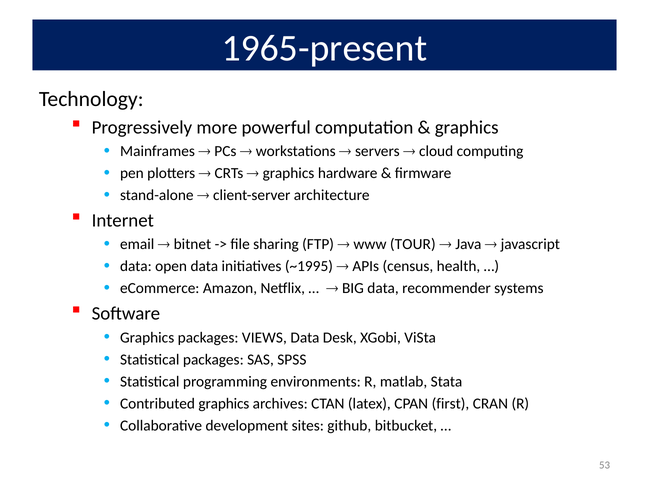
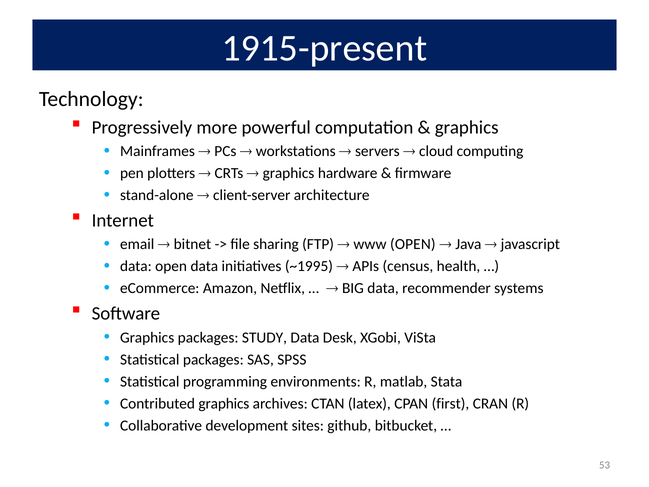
1965-present: 1965-present -> 1915-present
www TOUR: TOUR -> OPEN
VIEWS: VIEWS -> STUDY
